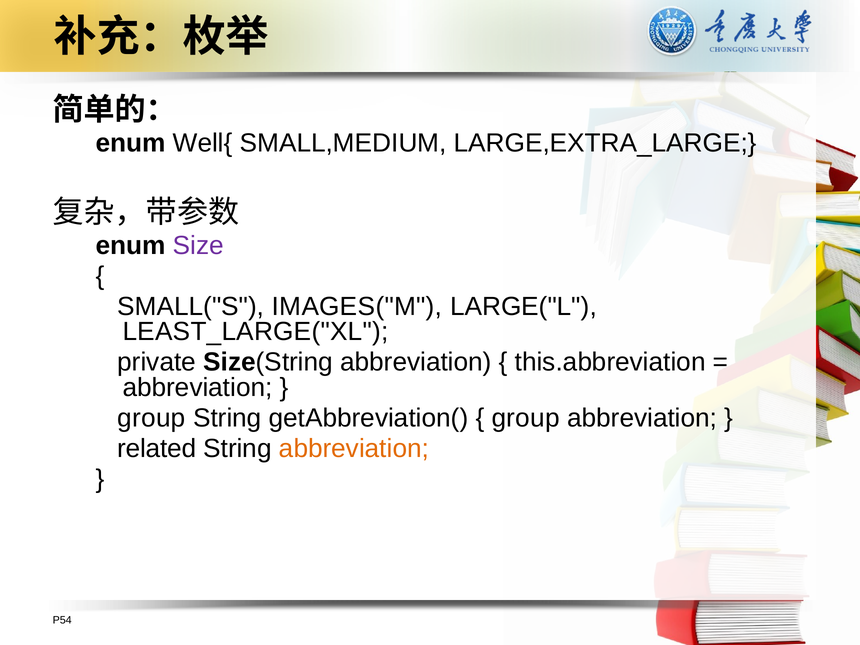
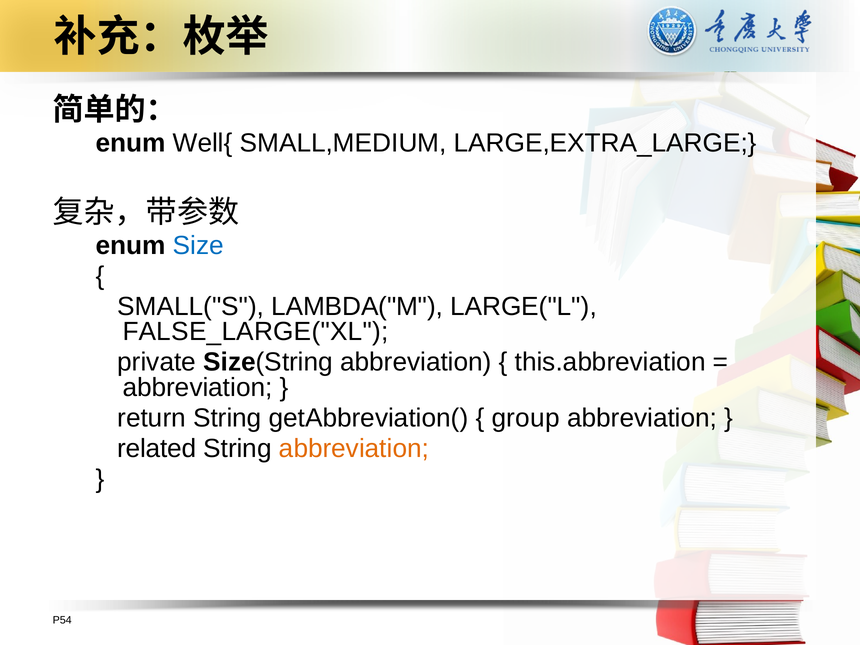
Size colour: purple -> blue
IMAGES("M: IMAGES("M -> LAMBDA("M
LEAST_LARGE("XL: LEAST_LARGE("XL -> FALSE_LARGE("XL
group at (151, 418): group -> return
